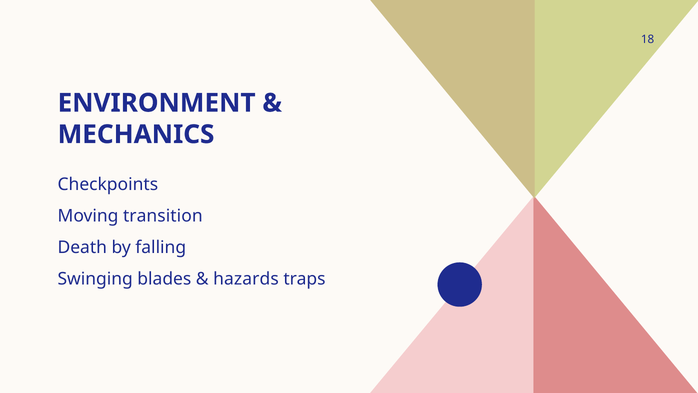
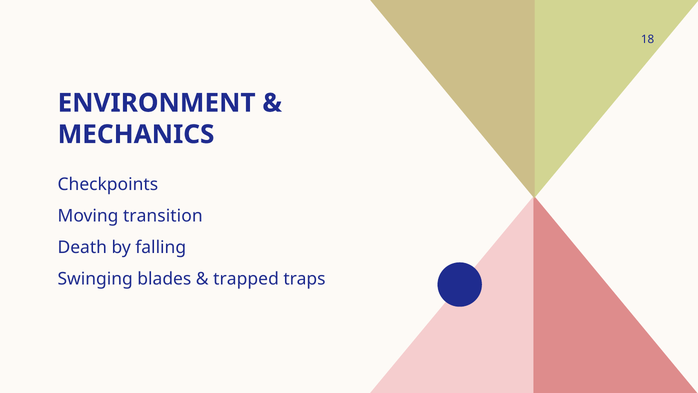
hazards: hazards -> trapped
